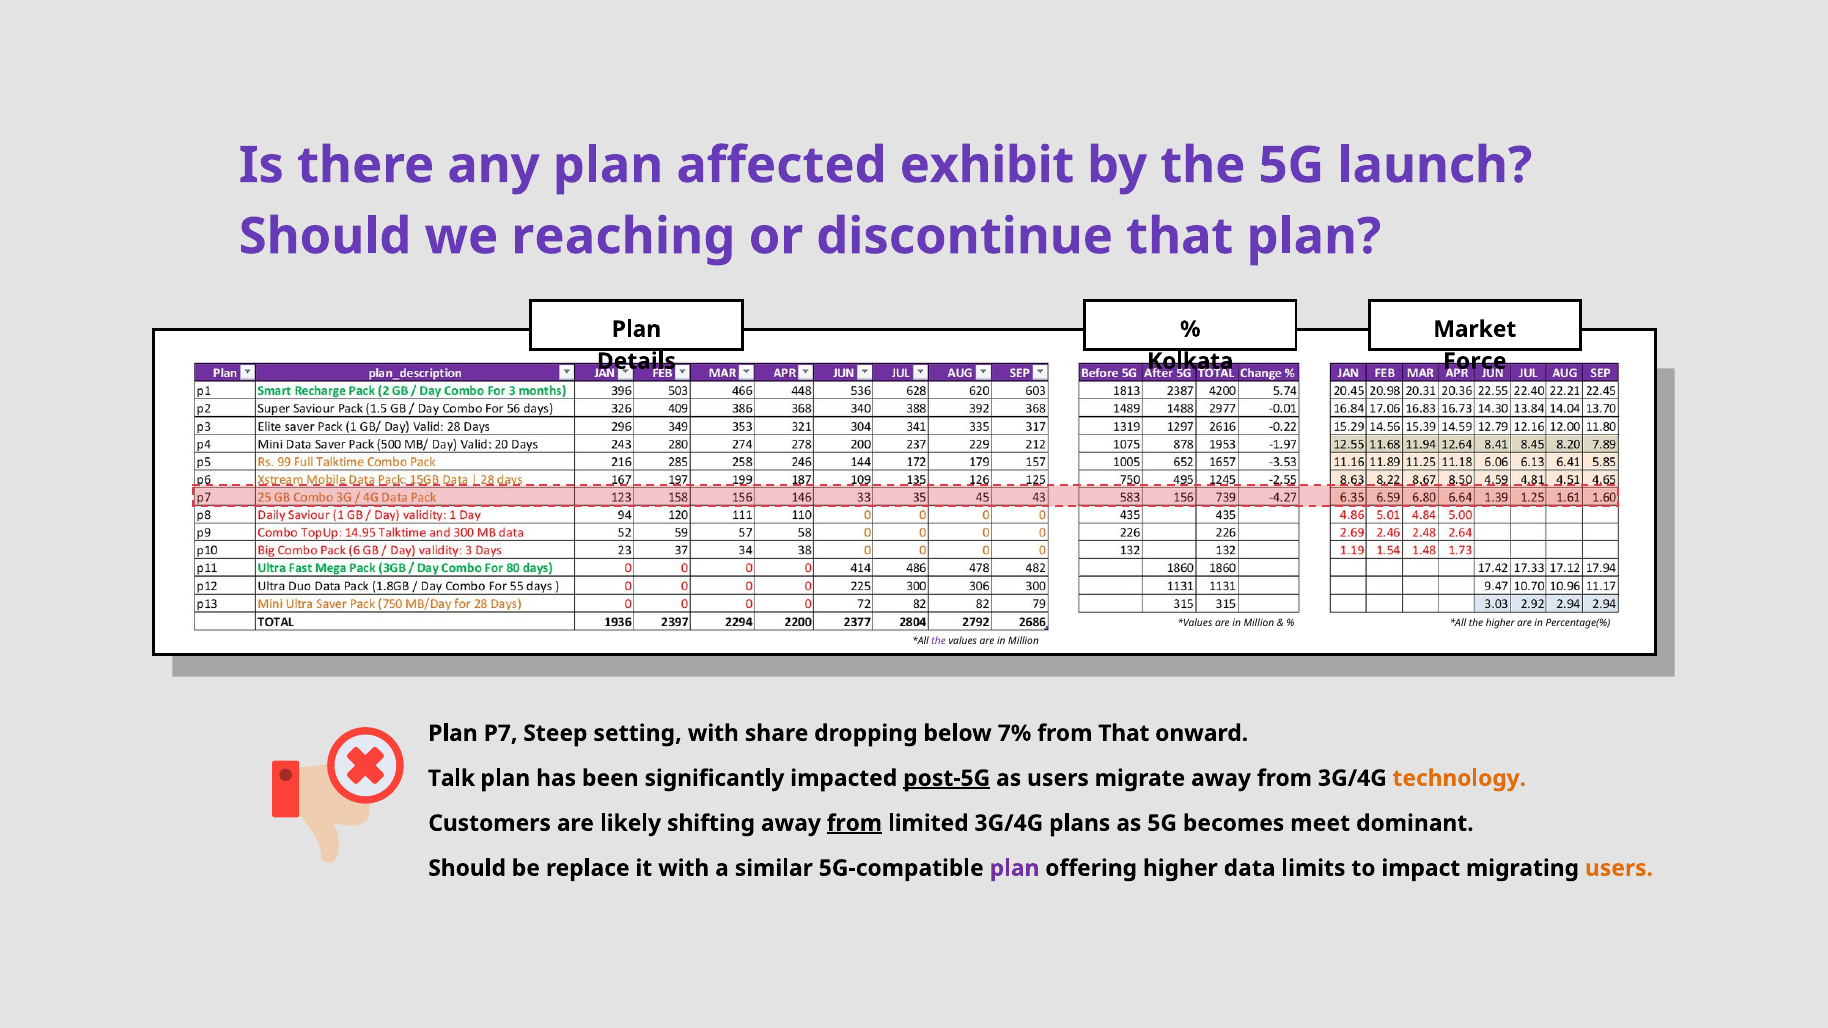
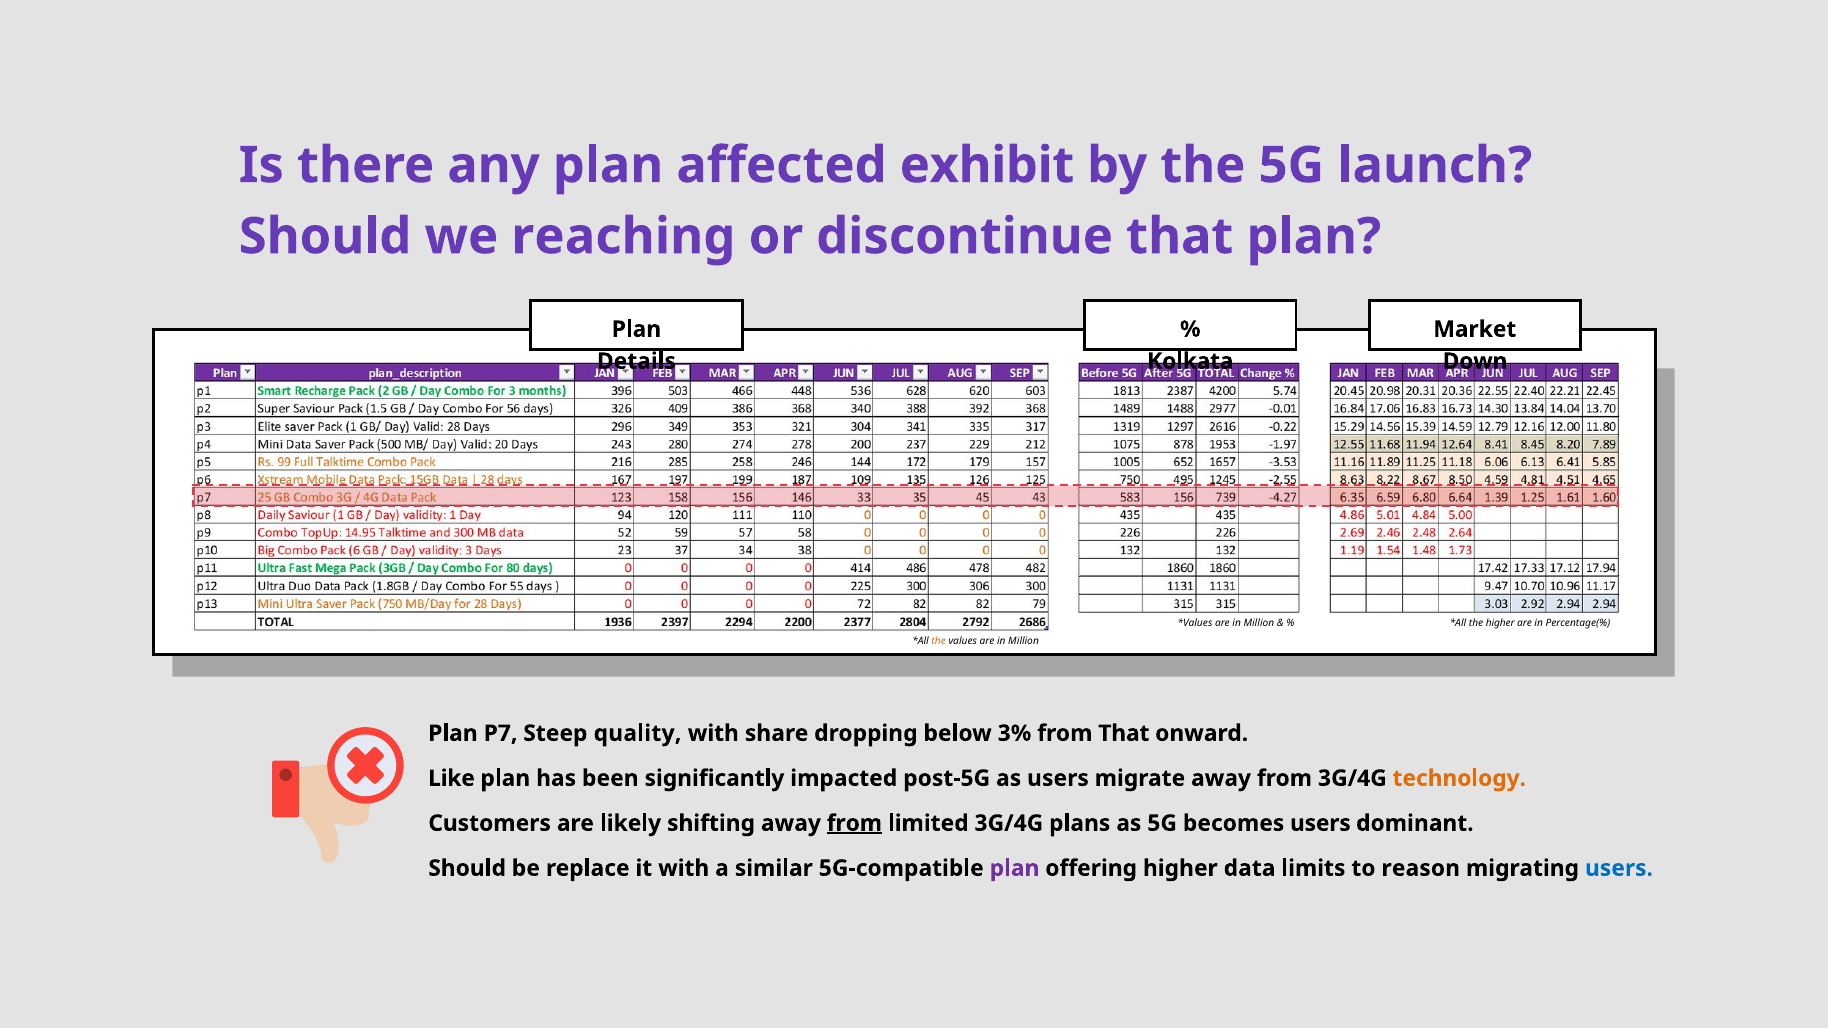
Force: Force -> Down
the at (939, 641) colour: purple -> orange
setting: setting -> quality
7%: 7% -> 3%
Talk: Talk -> Like
post-5G underline: present -> none
becomes meet: meet -> users
impact: impact -> reason
users at (1619, 868) colour: orange -> blue
